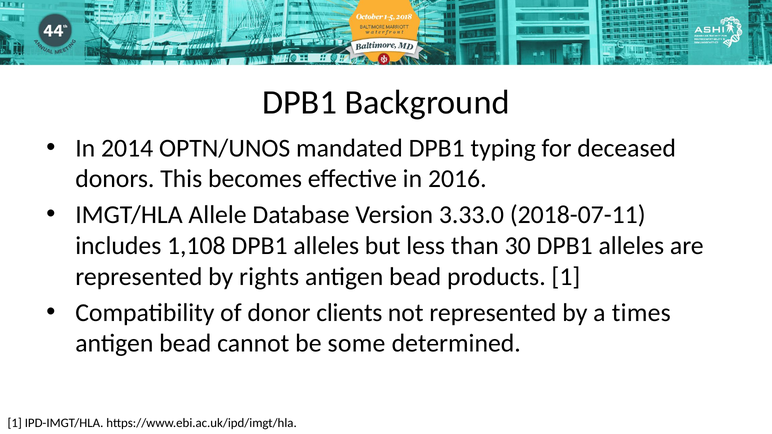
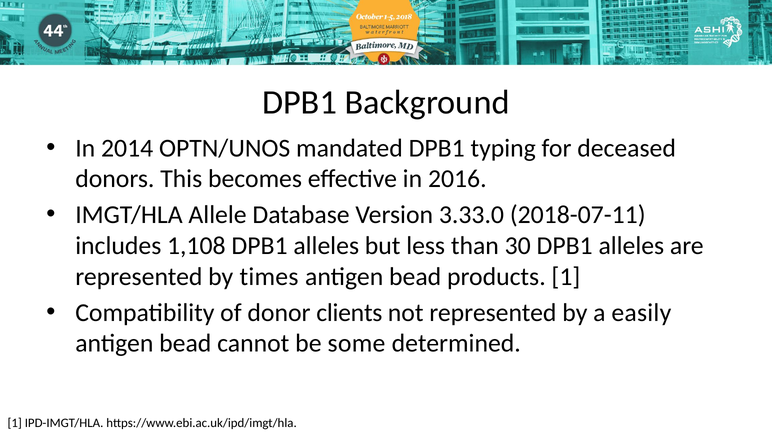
rights: rights -> times
times: times -> easily
